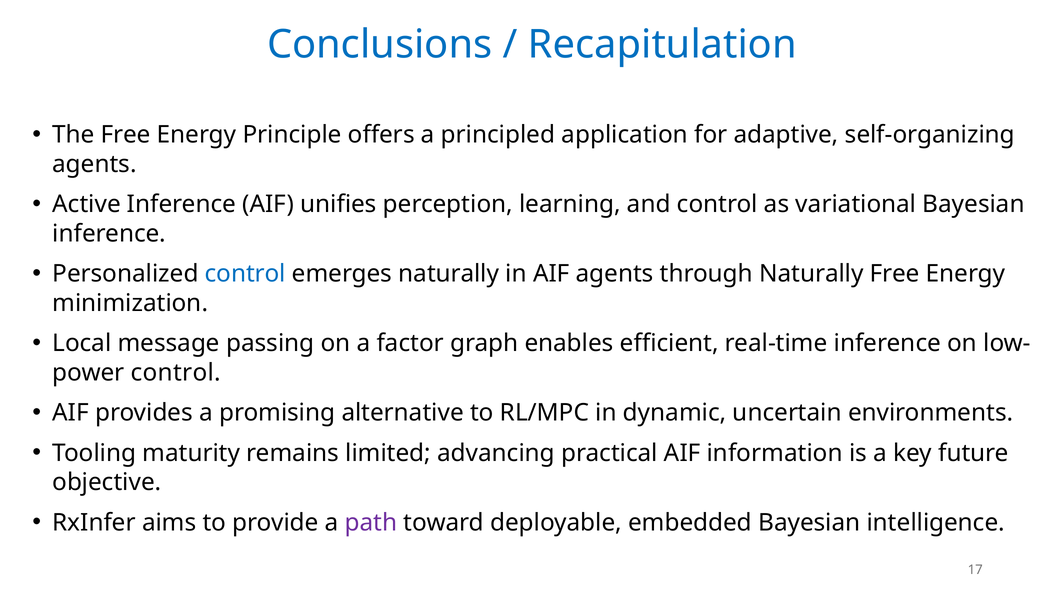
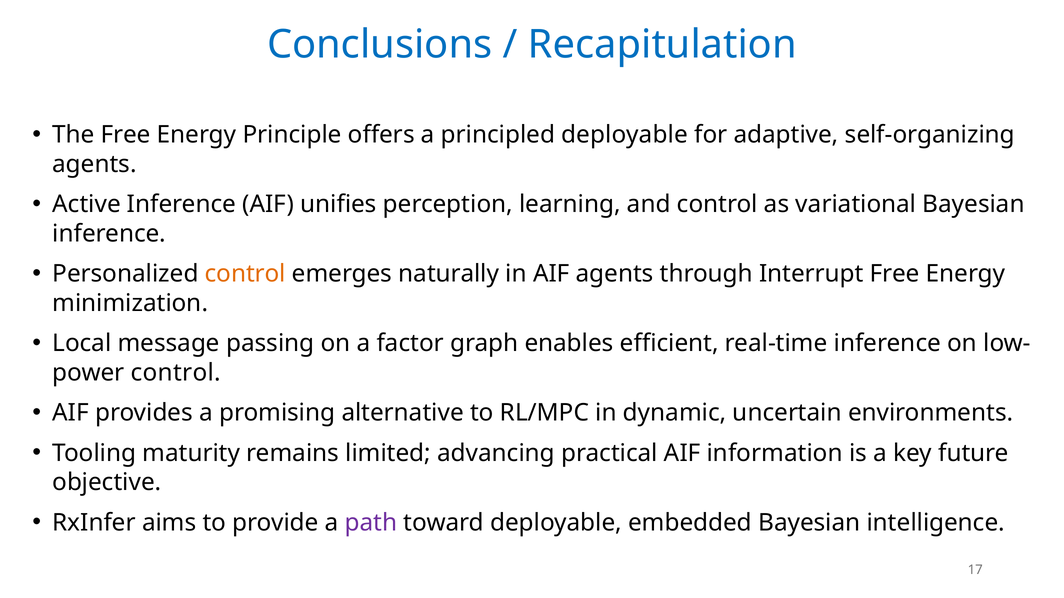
principled application: application -> deployable
control at (245, 274) colour: blue -> orange
through Naturally: Naturally -> Interrupt
